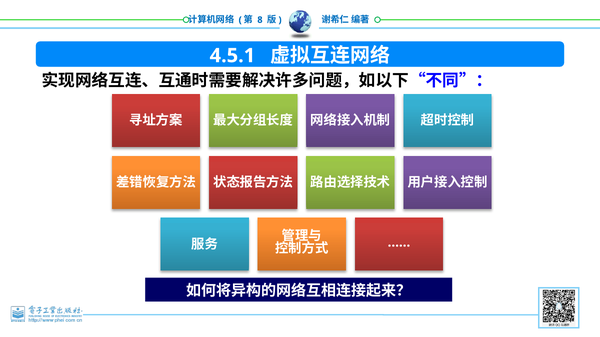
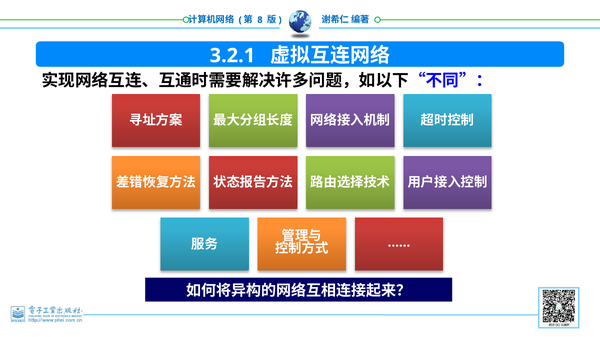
4.5.1: 4.5.1 -> 3.2.1
